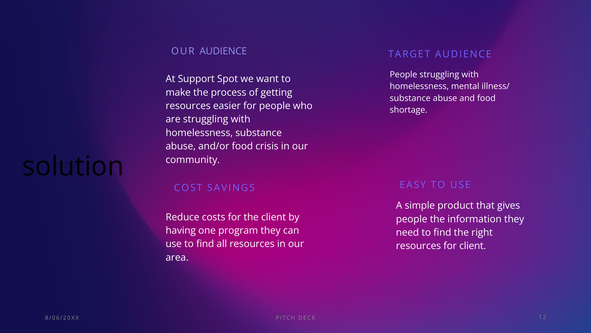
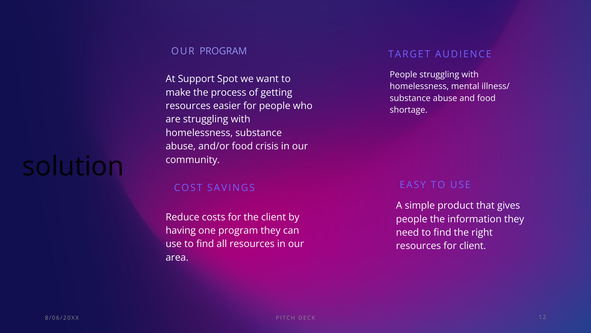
OUR AUDIENCE: AUDIENCE -> PROGRAM
